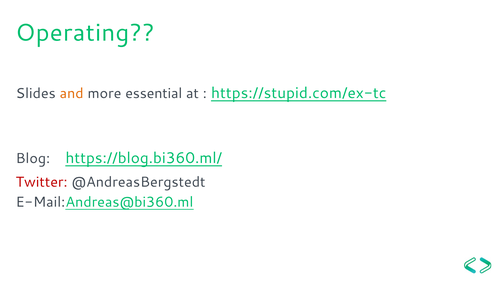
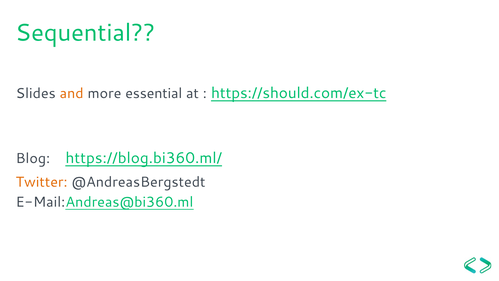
Operating: Operating -> Sequential
https://stupid.com/ex-tc: https://stupid.com/ex-tc -> https://should.com/ex-tc
Twitter colour: red -> orange
